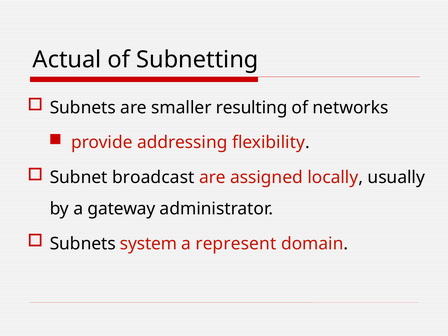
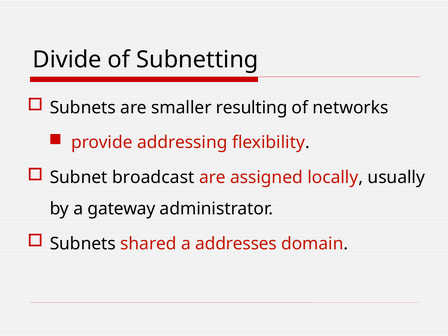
Actual: Actual -> Divide
system: system -> shared
represent: represent -> addresses
